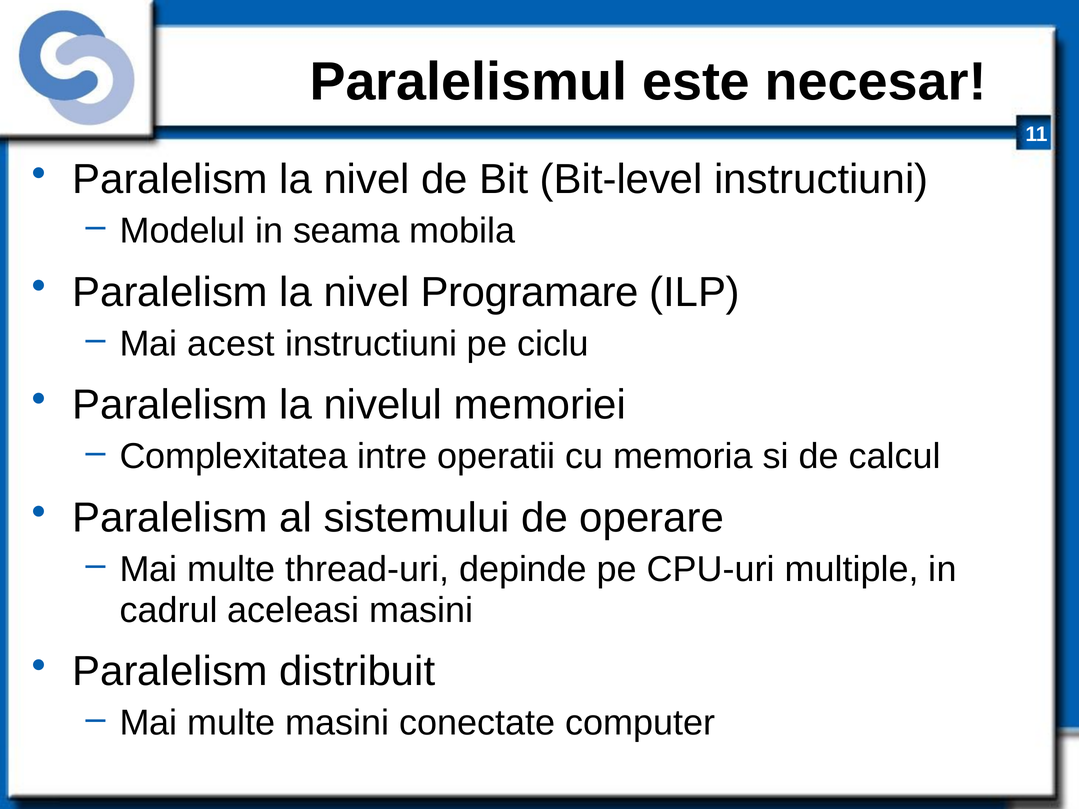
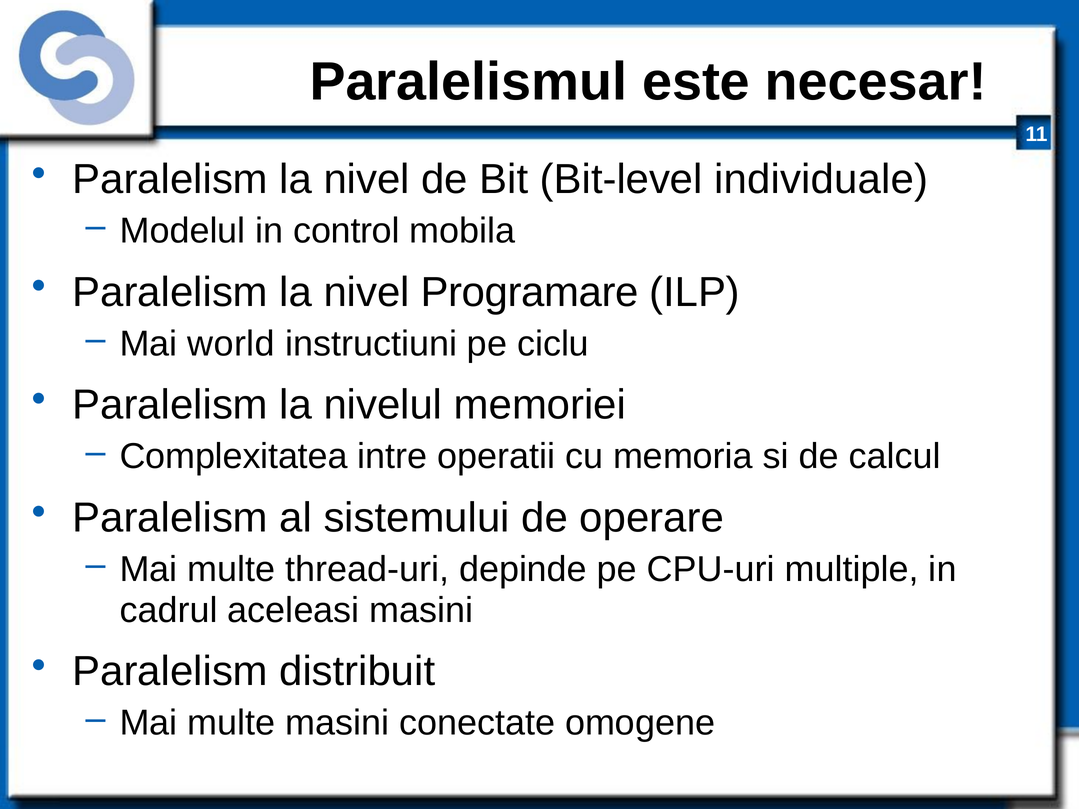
Bit-level instructiuni: instructiuni -> individuale
seama: seama -> control
acest: acest -> world
computer: computer -> omogene
